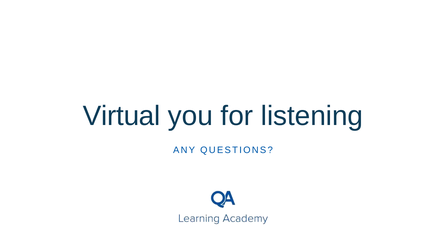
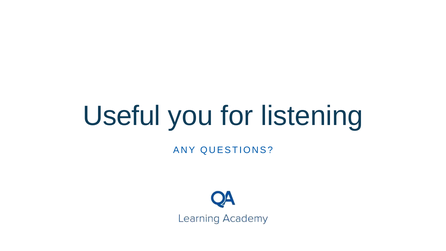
Virtual: Virtual -> Useful
